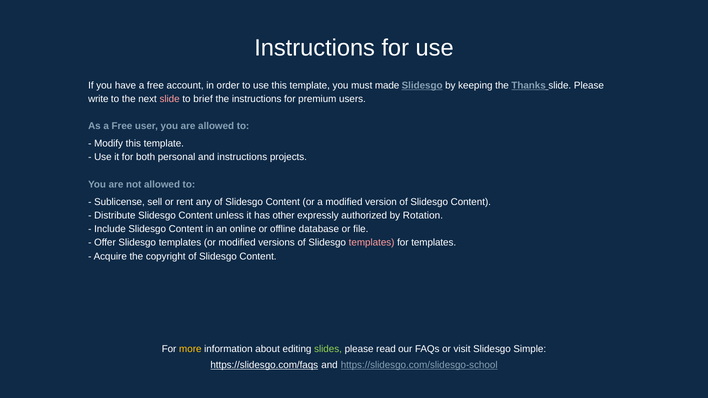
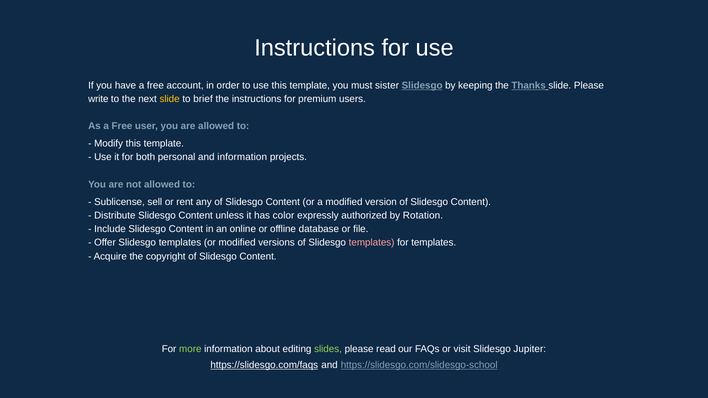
made: made -> sister
slide at (170, 99) colour: pink -> yellow
and instructions: instructions -> information
other: other -> color
more colour: yellow -> light green
Simple: Simple -> Jupiter
